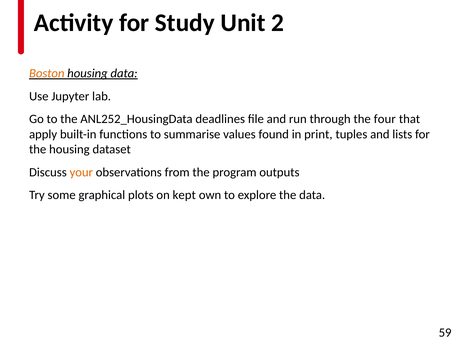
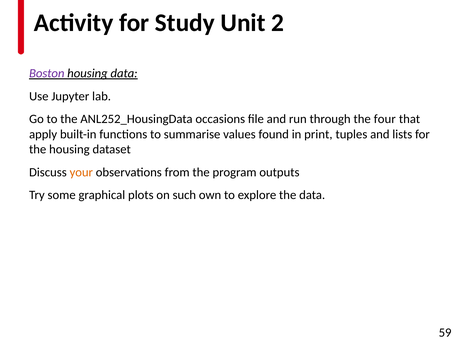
Boston colour: orange -> purple
deadlines: deadlines -> occasions
kept: kept -> such
